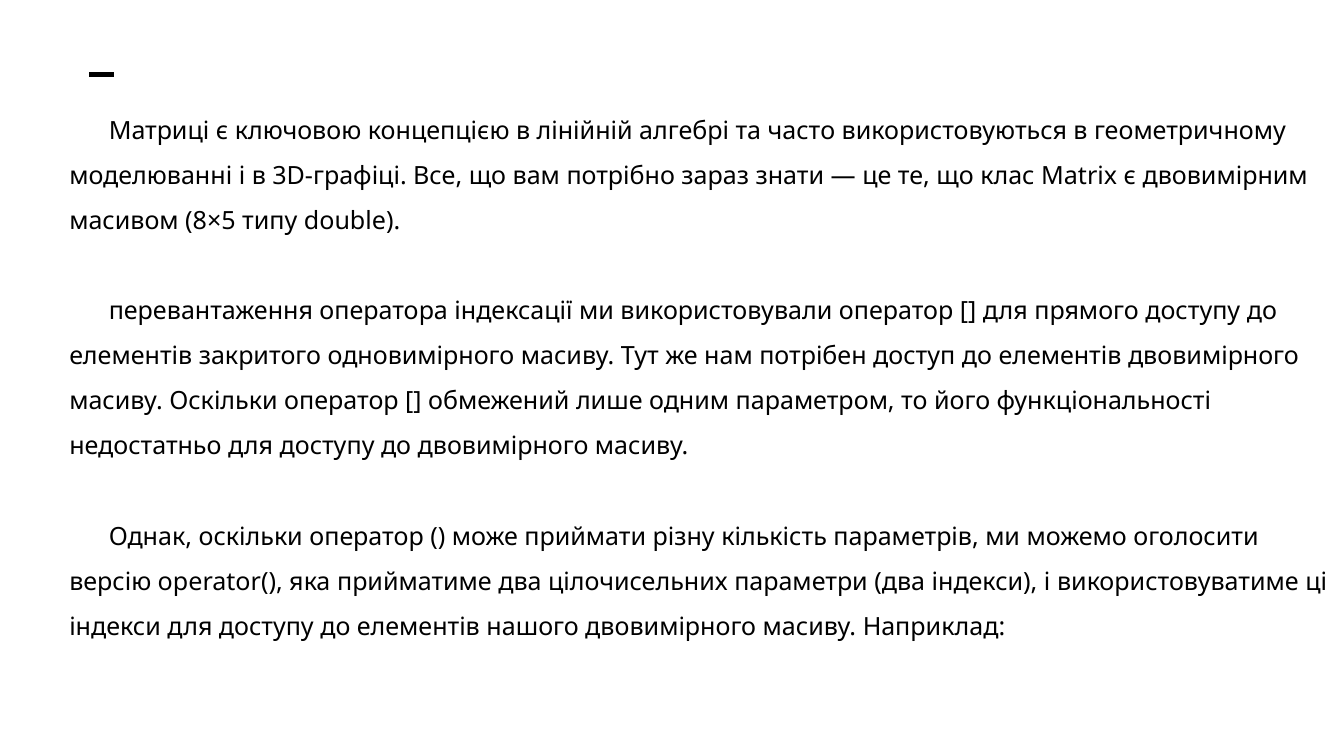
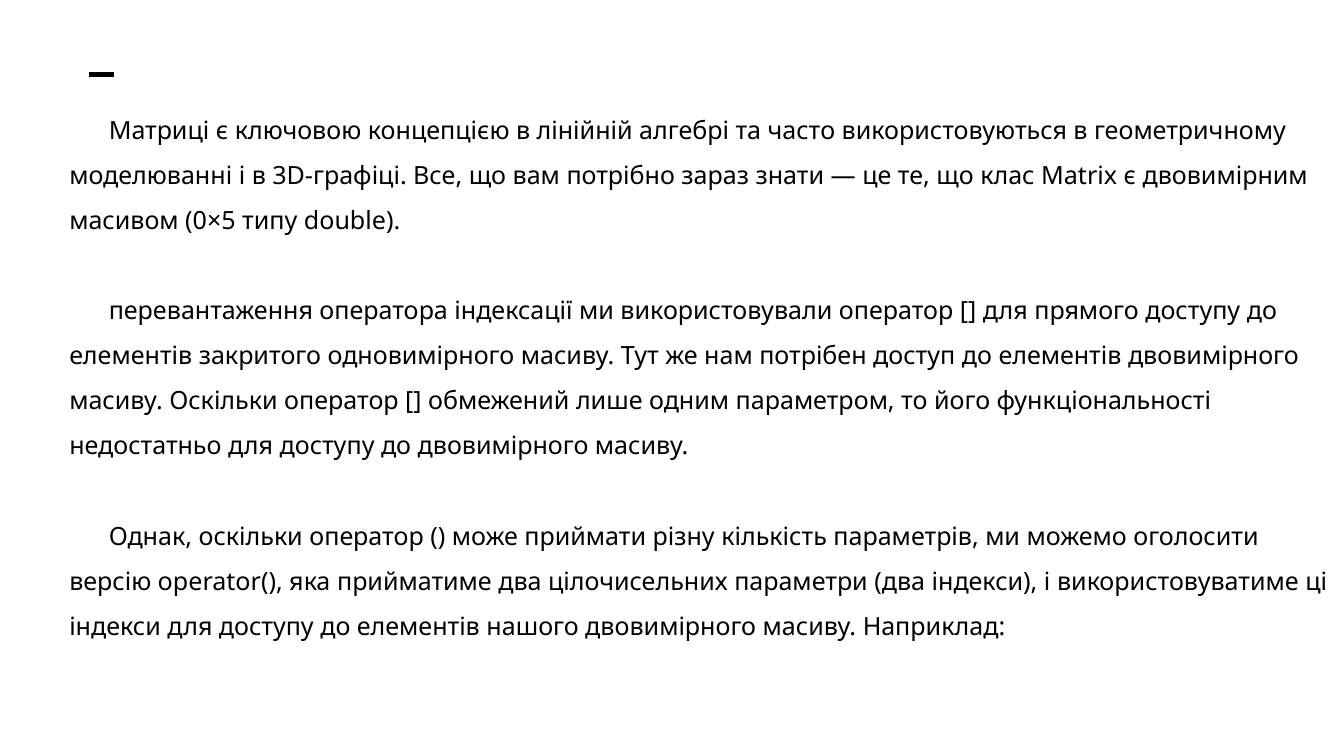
8×5: 8×5 -> 0×5
